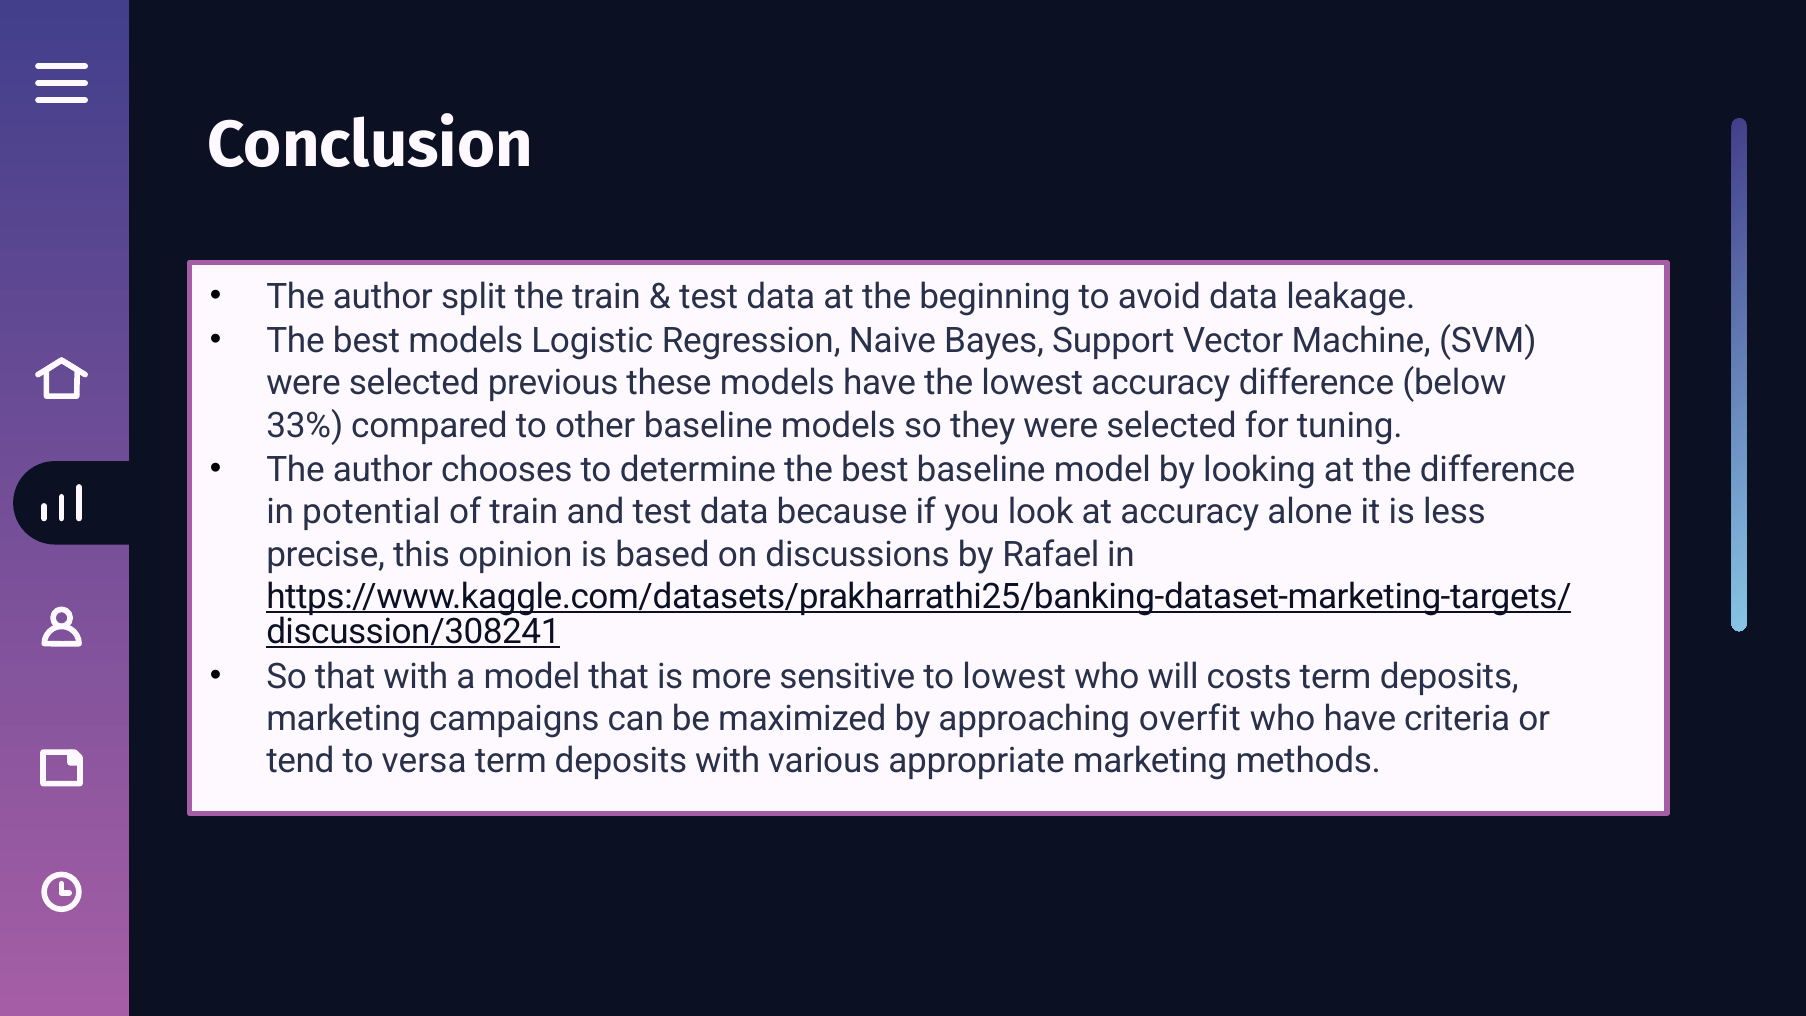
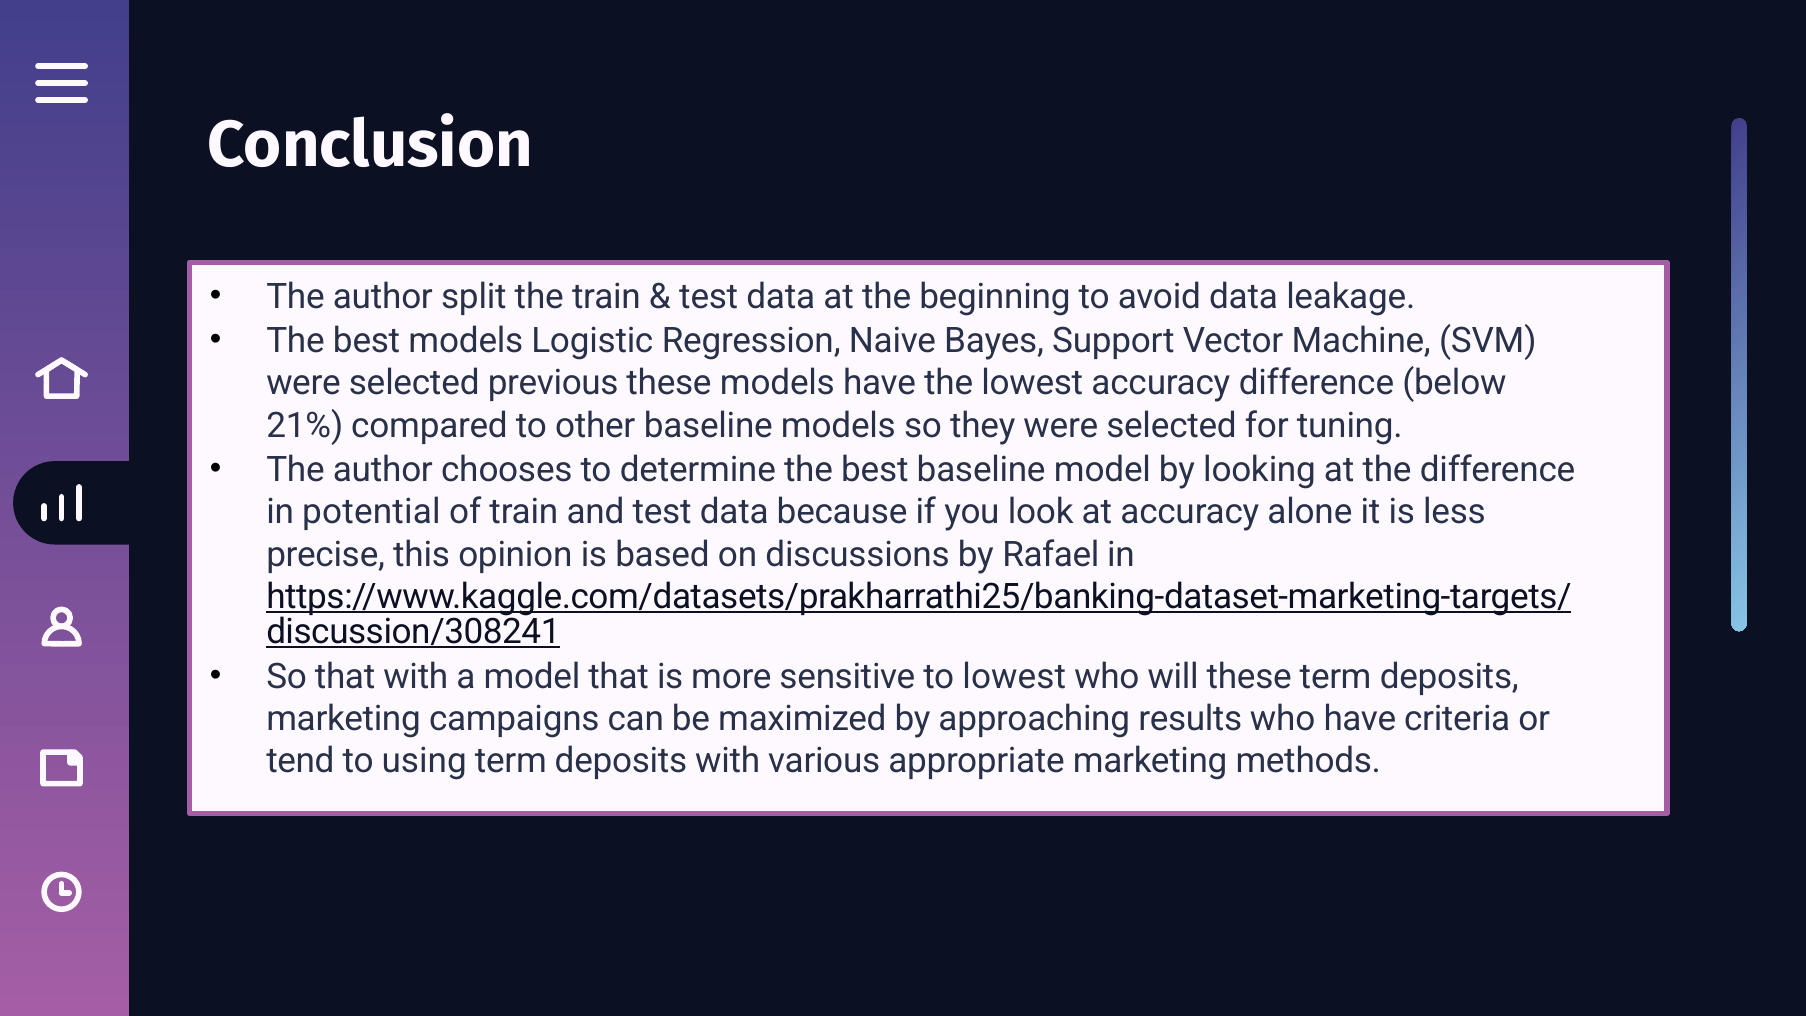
33%: 33% -> 21%
will costs: costs -> these
overfit: overfit -> results
versa: versa -> using
